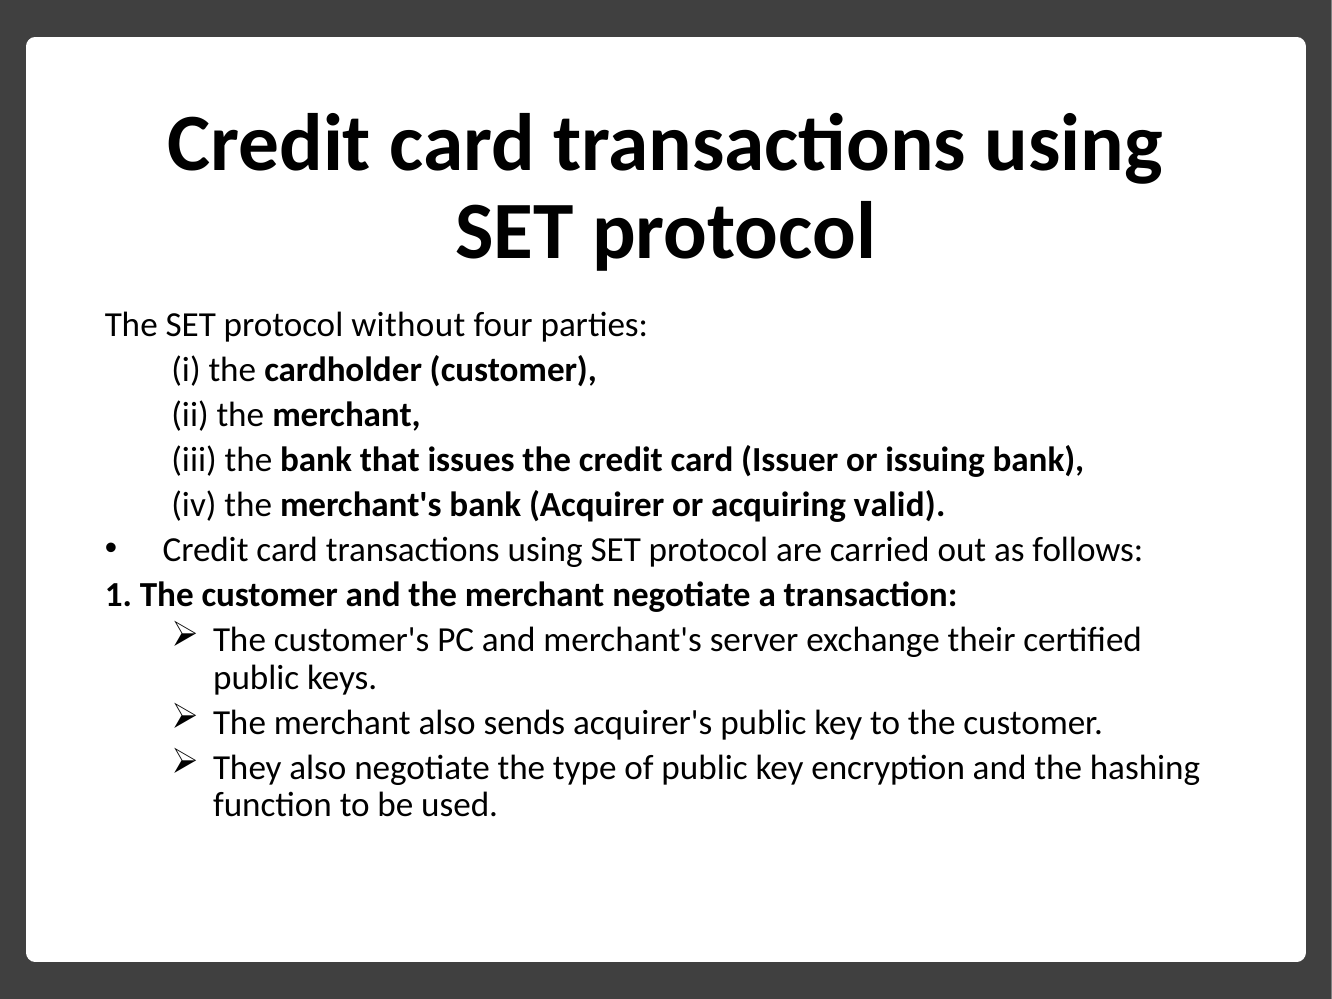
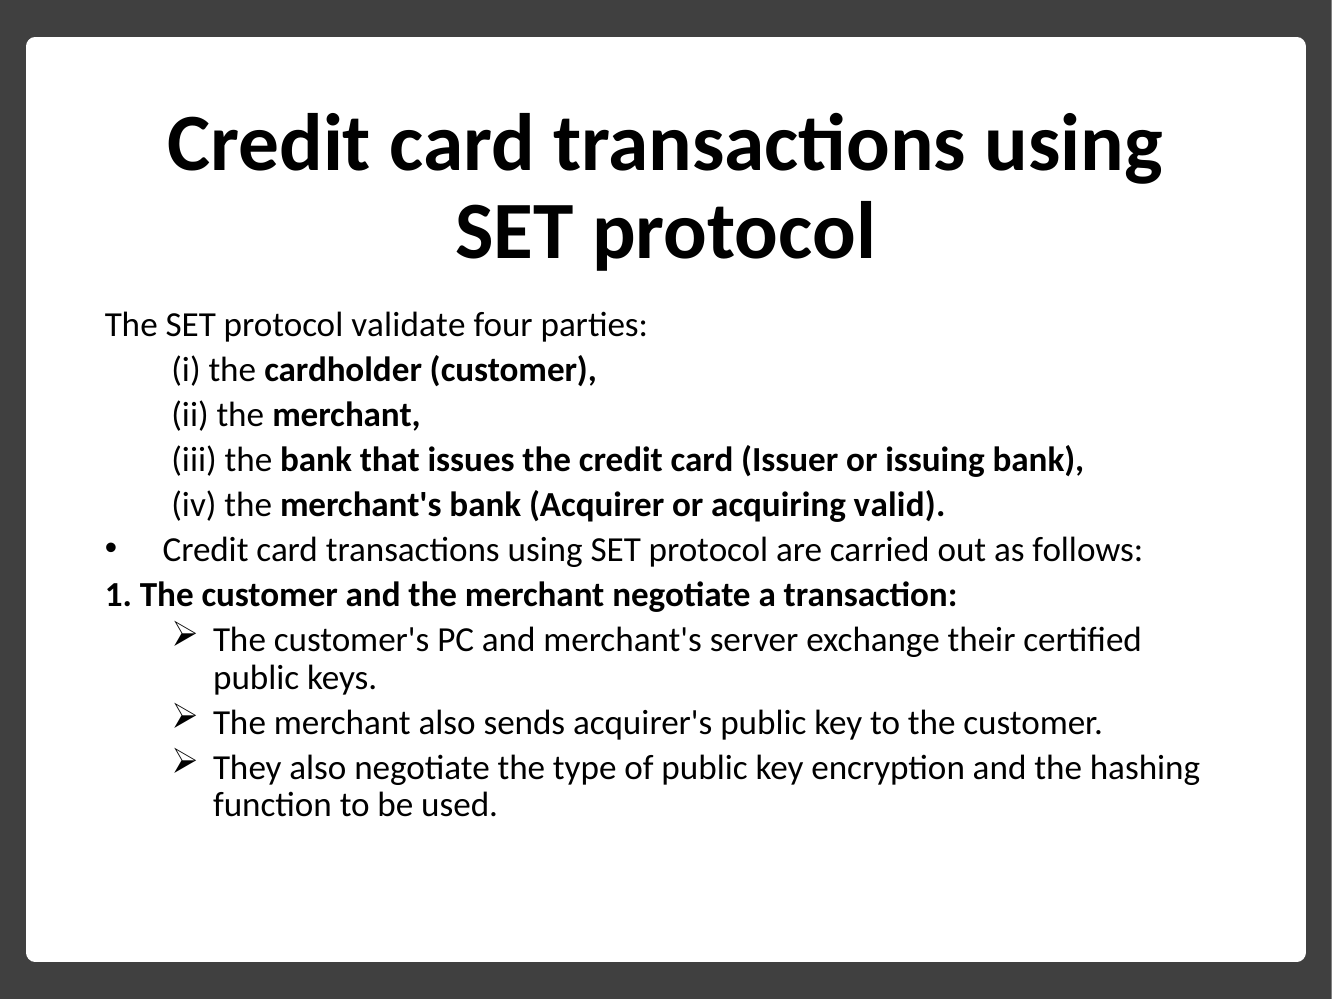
without: without -> validate
